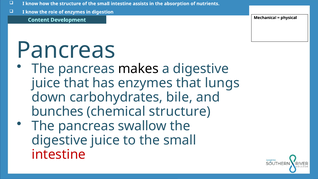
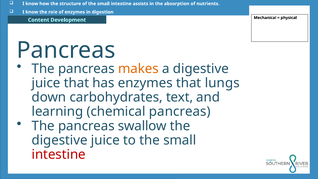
makes colour: black -> orange
bile: bile -> text
bunches: bunches -> learning
chemical structure: structure -> pancreas
